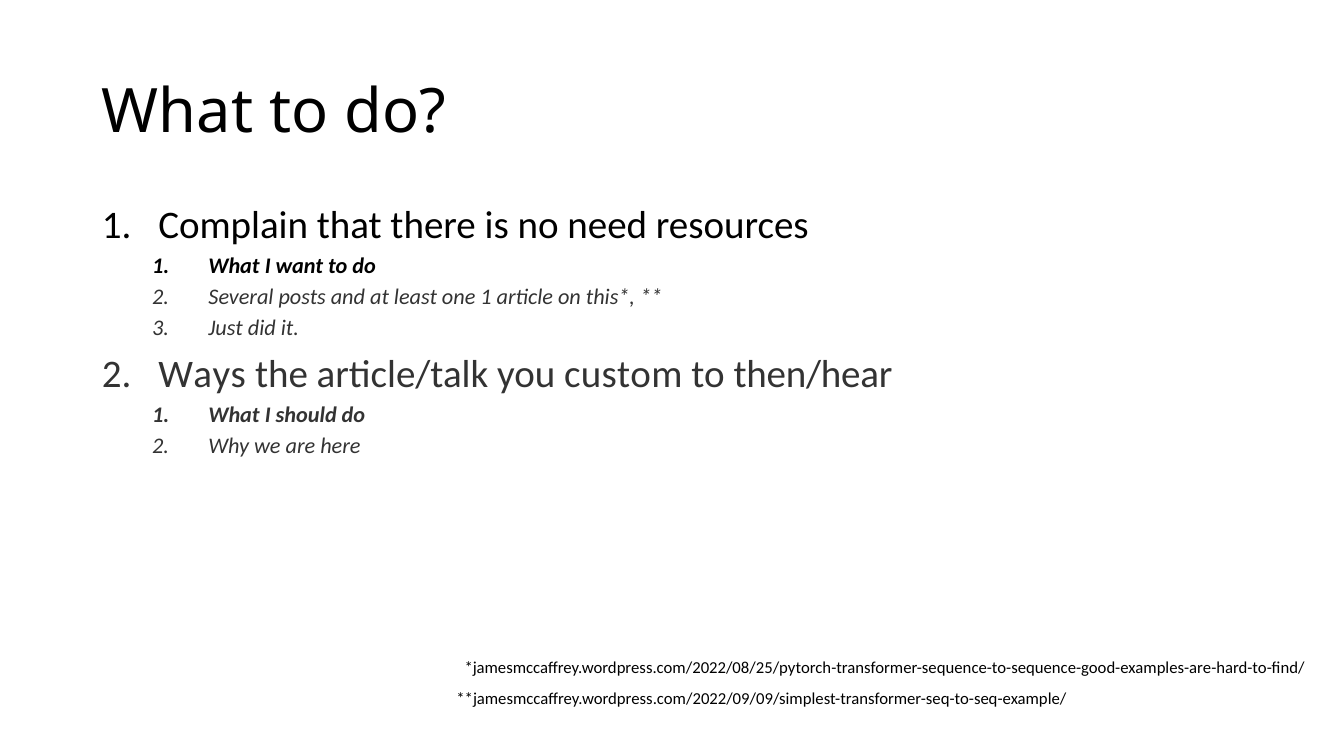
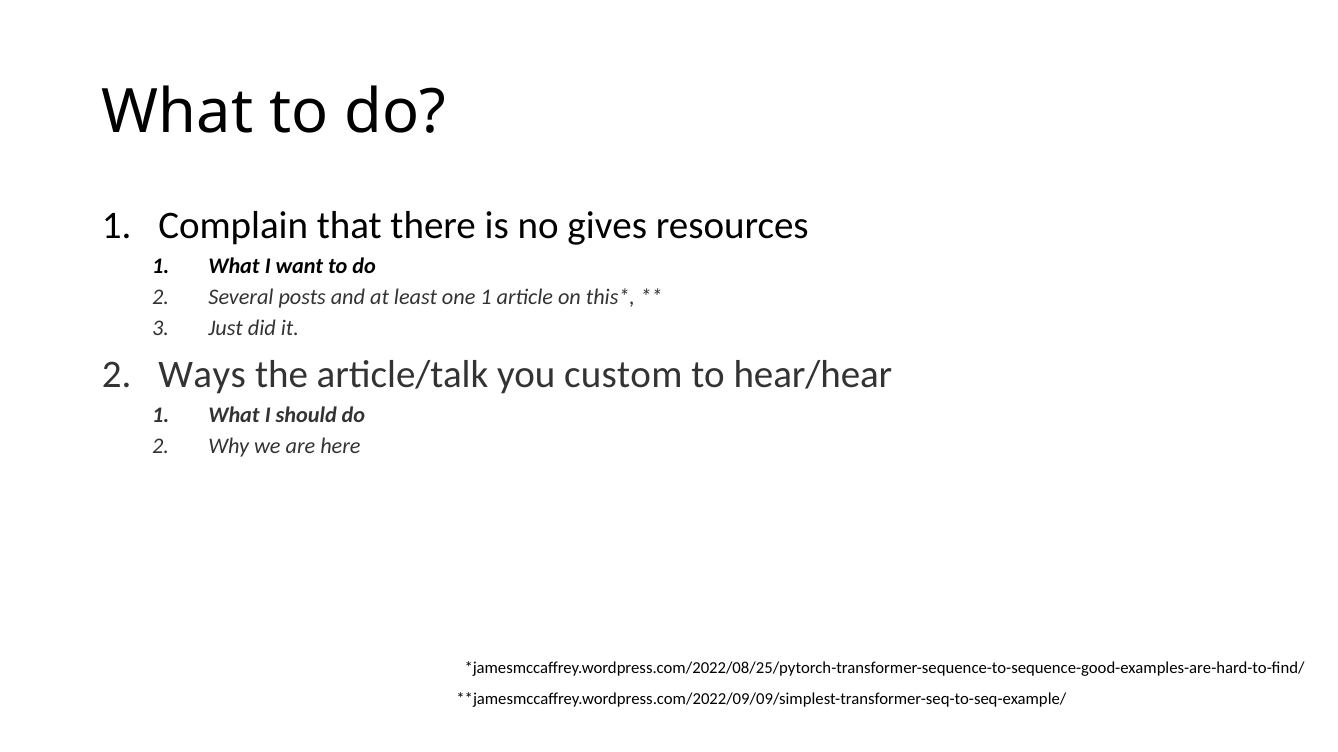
need: need -> gives
then/hear: then/hear -> hear/hear
